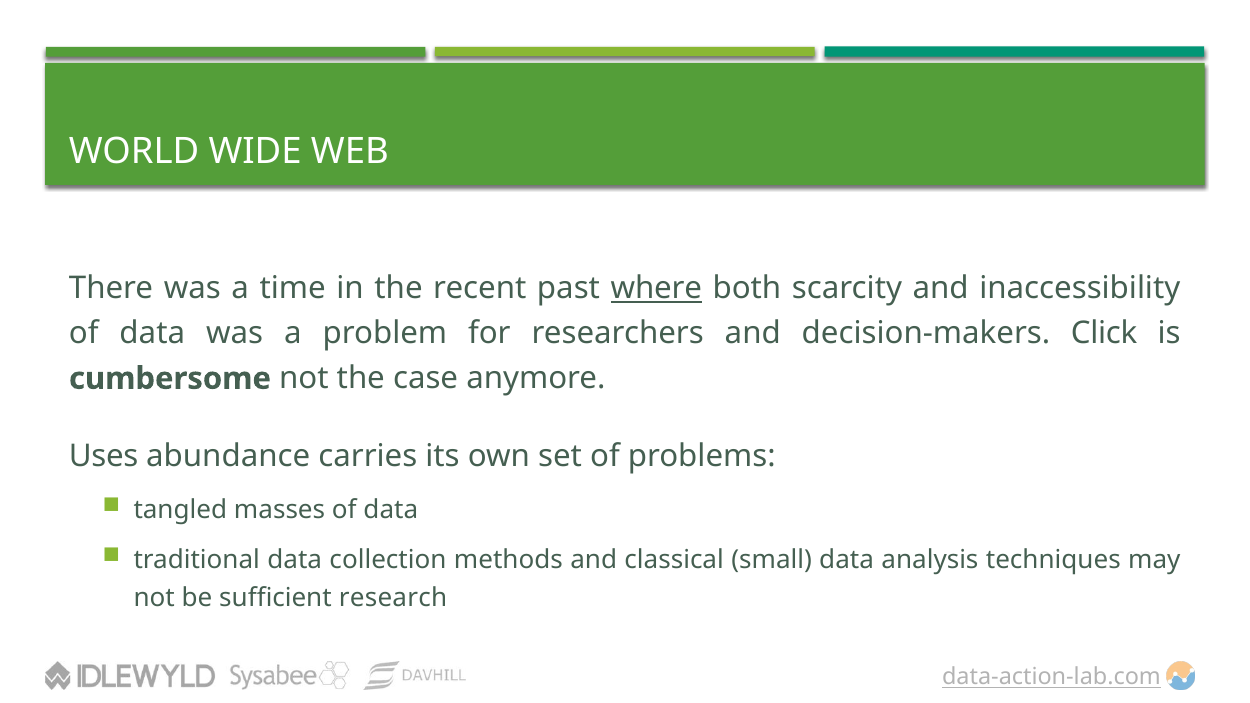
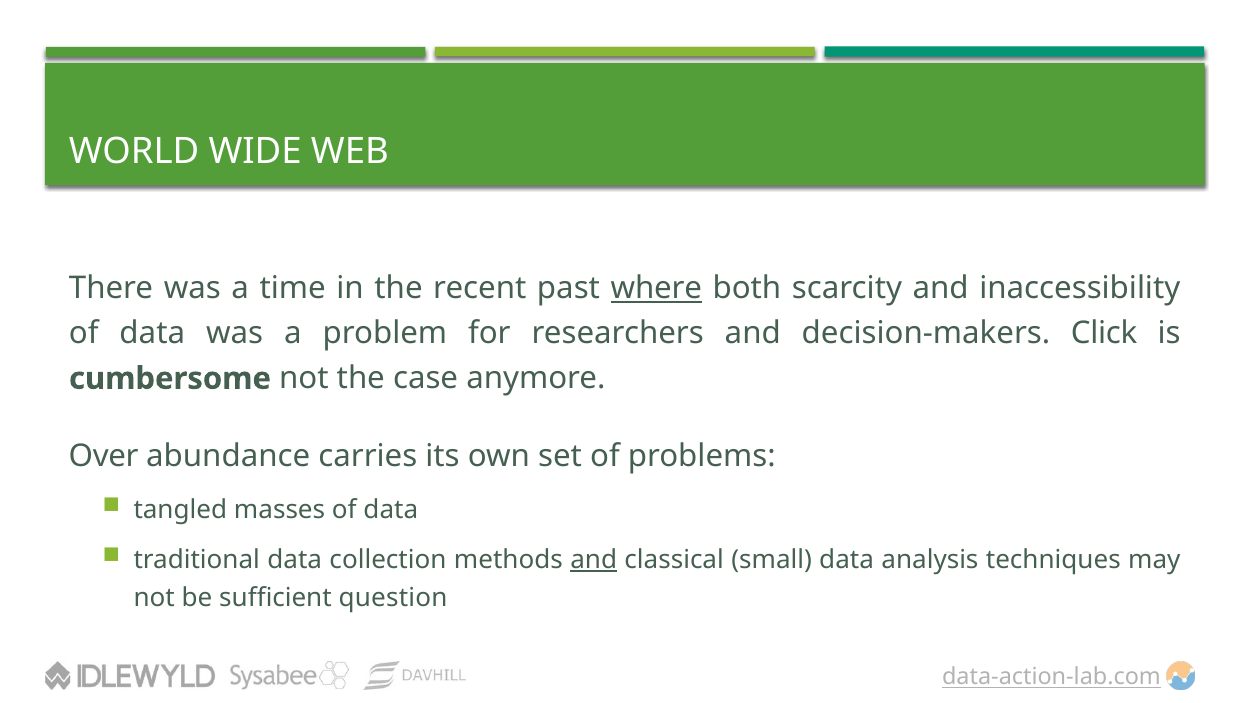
Uses: Uses -> Over
and at (594, 560) underline: none -> present
research: research -> question
